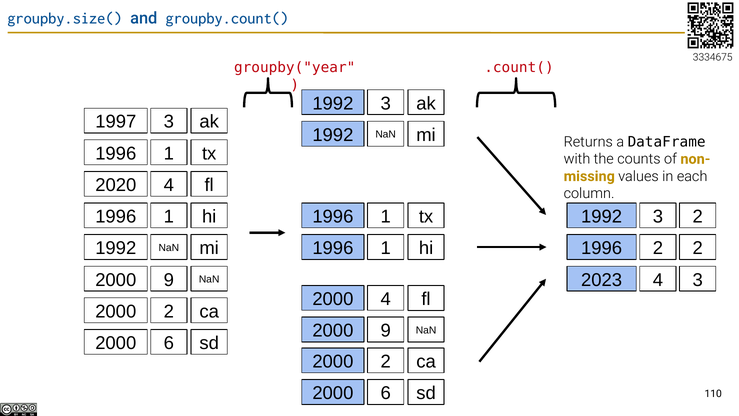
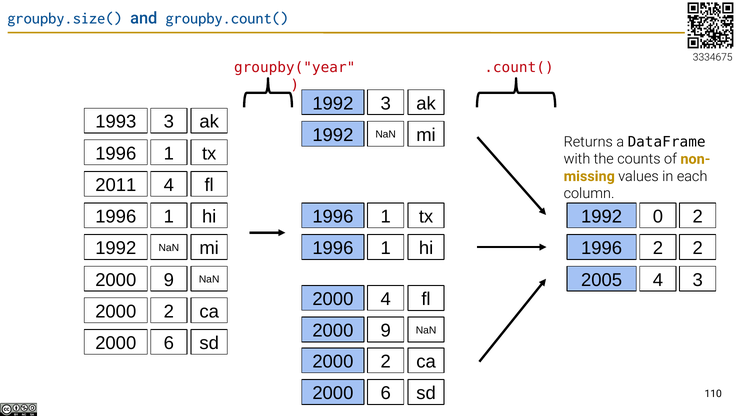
1997: 1997 -> 1993
2020: 2020 -> 2011
3 at (658, 217): 3 -> 0
2023: 2023 -> 2005
